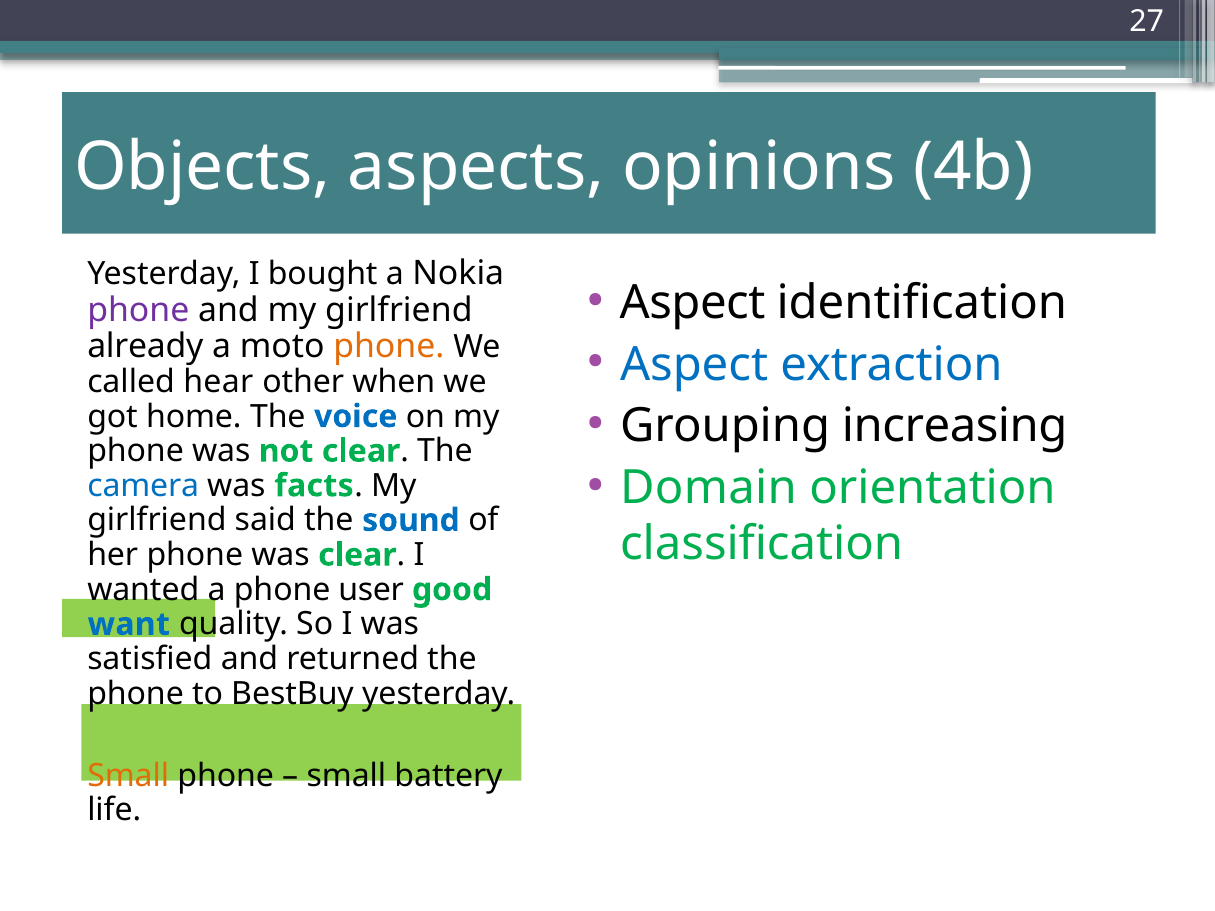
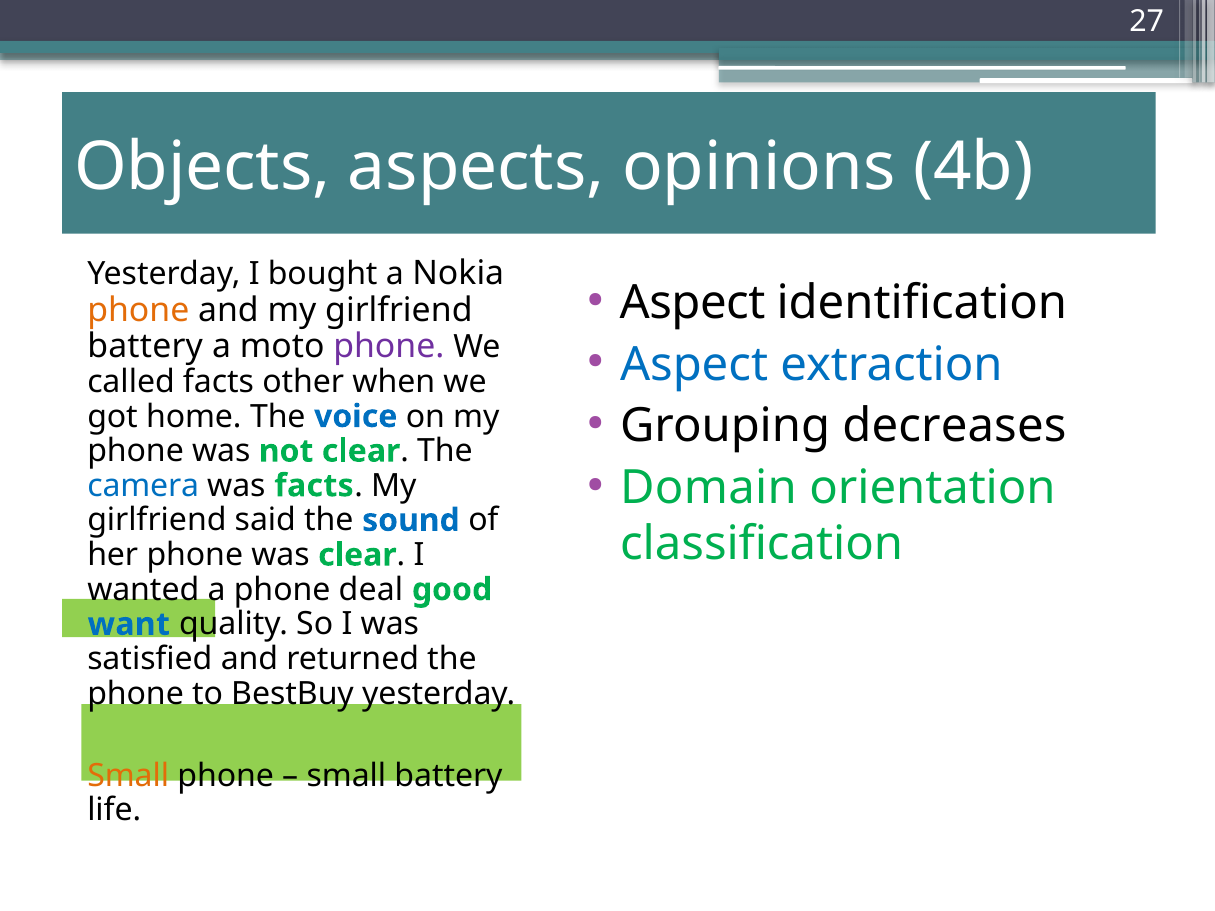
phone at (138, 310) colour: purple -> orange
already at (145, 347): already -> battery
phone at (389, 347) colour: orange -> purple
called hear: hear -> facts
increasing: increasing -> decreases
user: user -> deal
